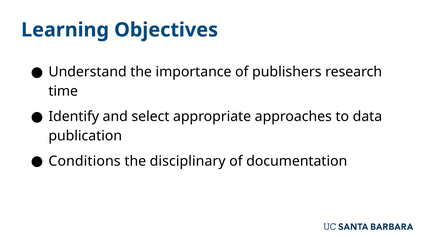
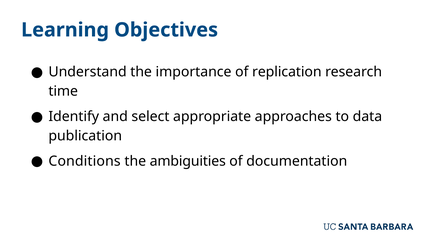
publishers: publishers -> replication
disciplinary: disciplinary -> ambiguities
